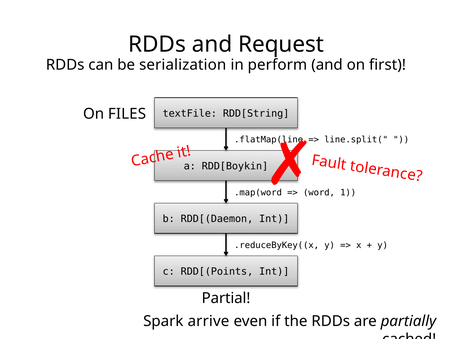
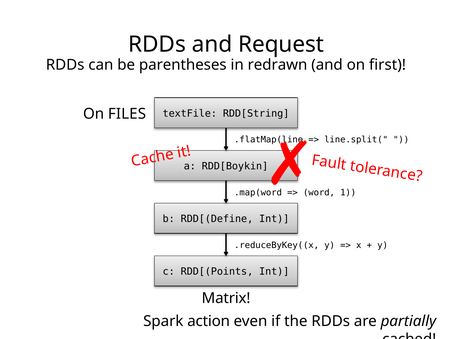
serialization: serialization -> parentheses
perform: perform -> redrawn
RDD[(Daemon: RDD[(Daemon -> RDD[(Define
Partial: Partial -> Matrix
arrive: arrive -> action
